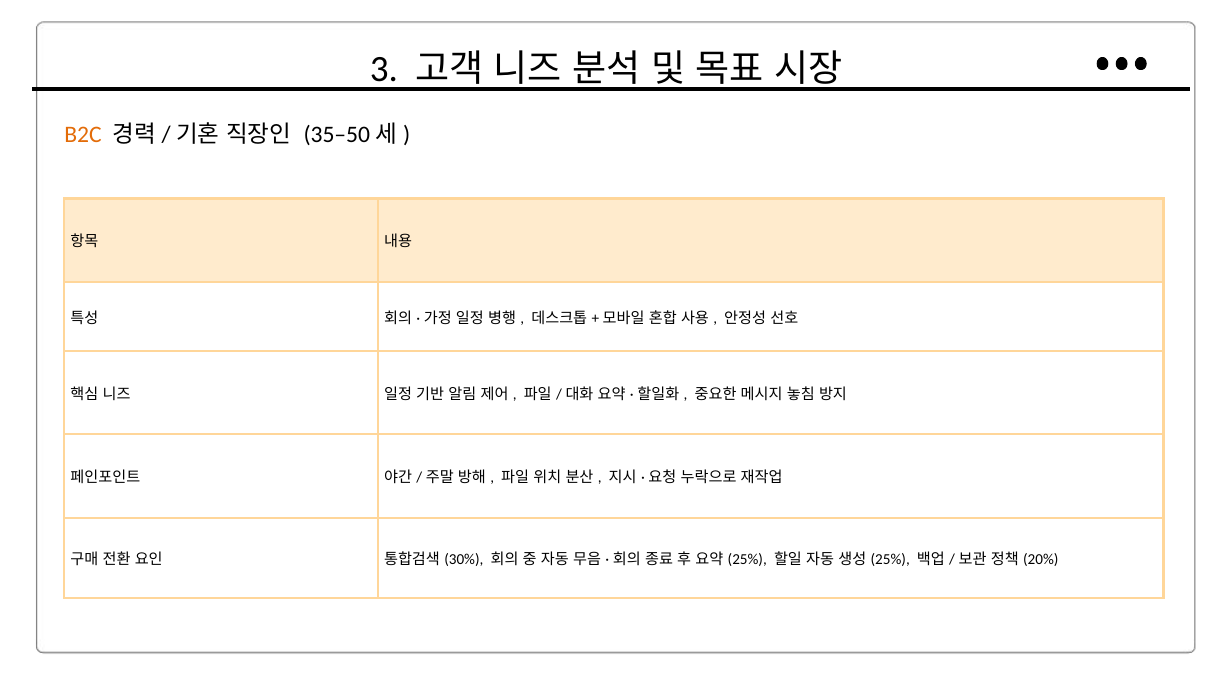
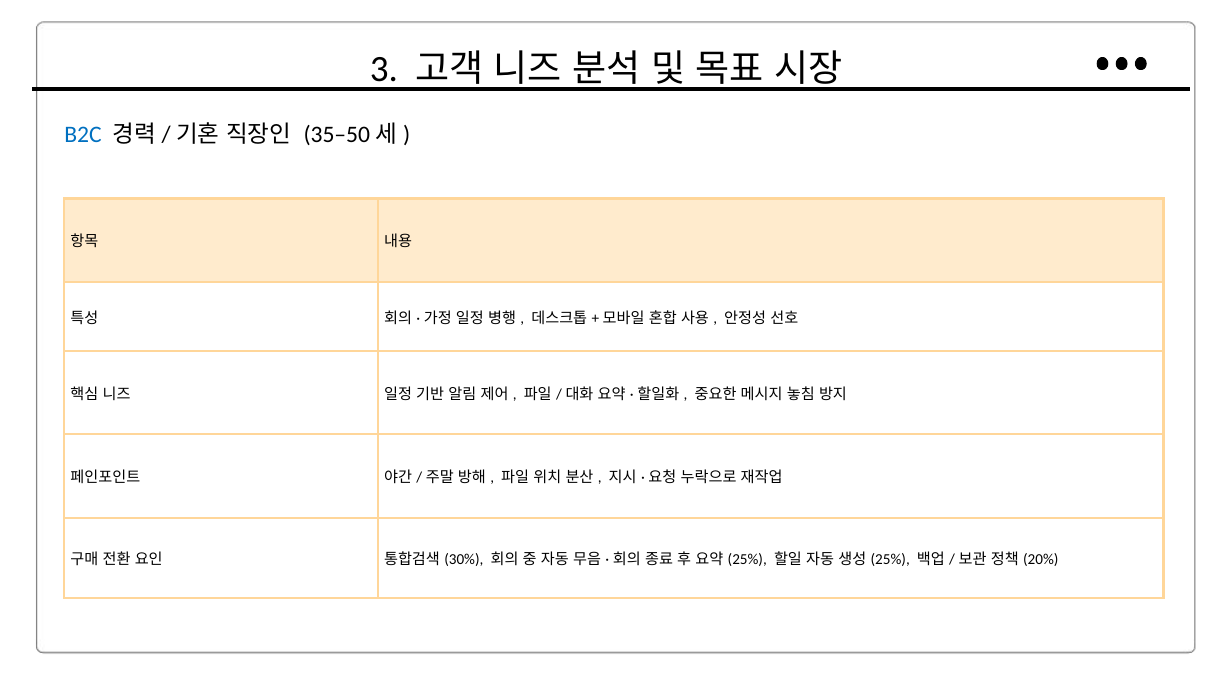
B2C colour: orange -> blue
